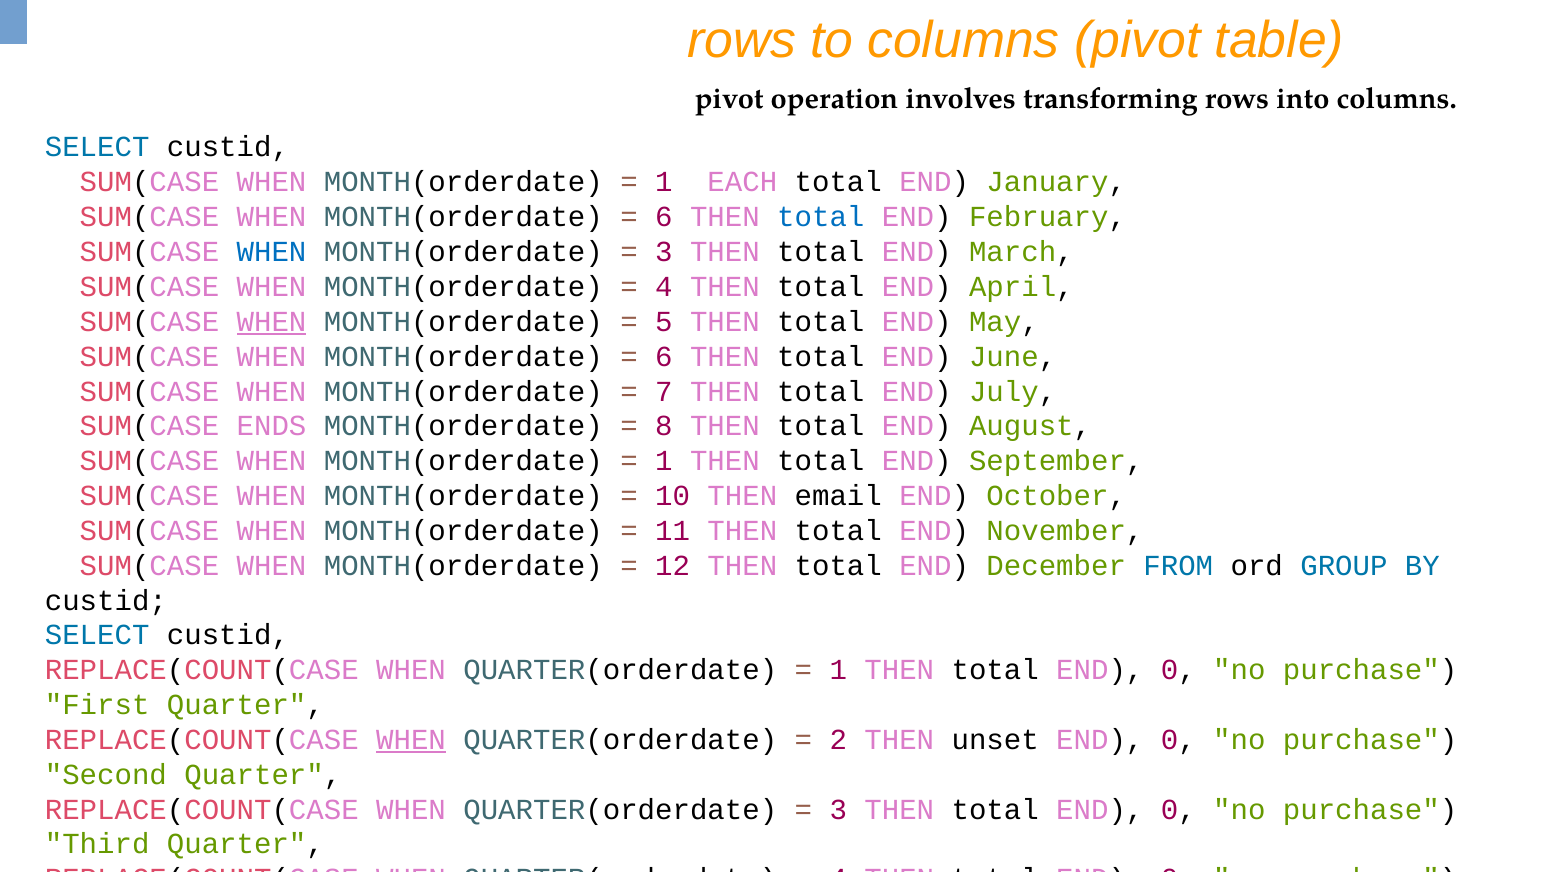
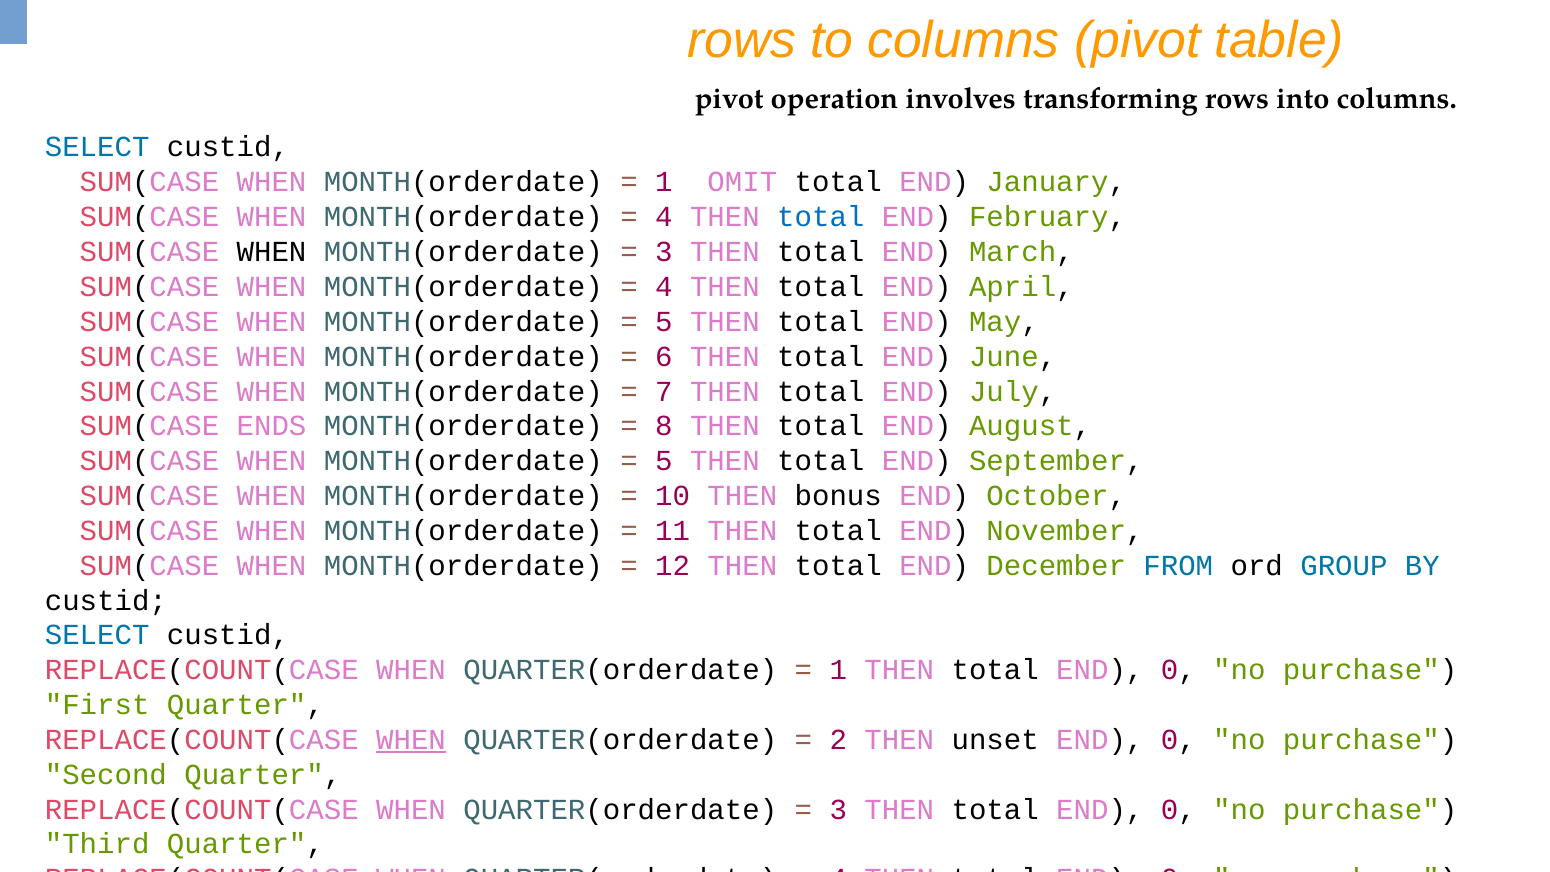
EACH: EACH -> OMIT
6 at (664, 217): 6 -> 4
WHEN at (272, 252) colour: blue -> black
WHEN at (272, 322) underline: present -> none
1 at (664, 461): 1 -> 5
email: email -> bonus
